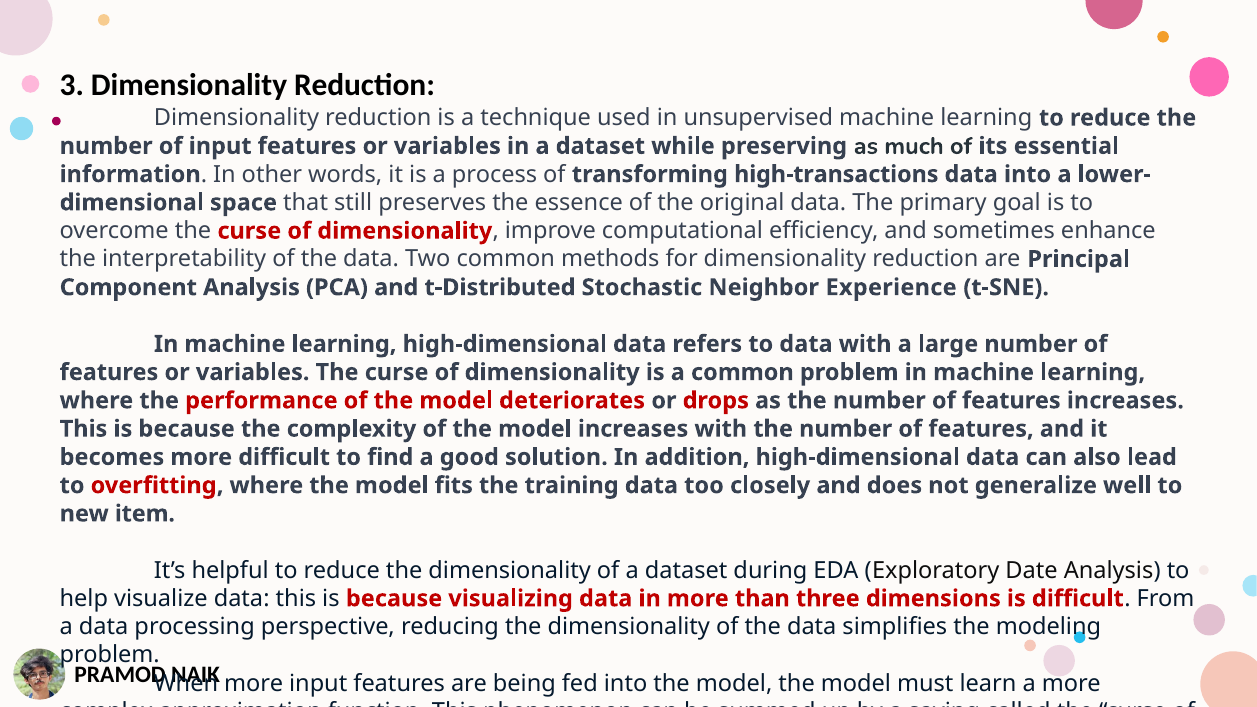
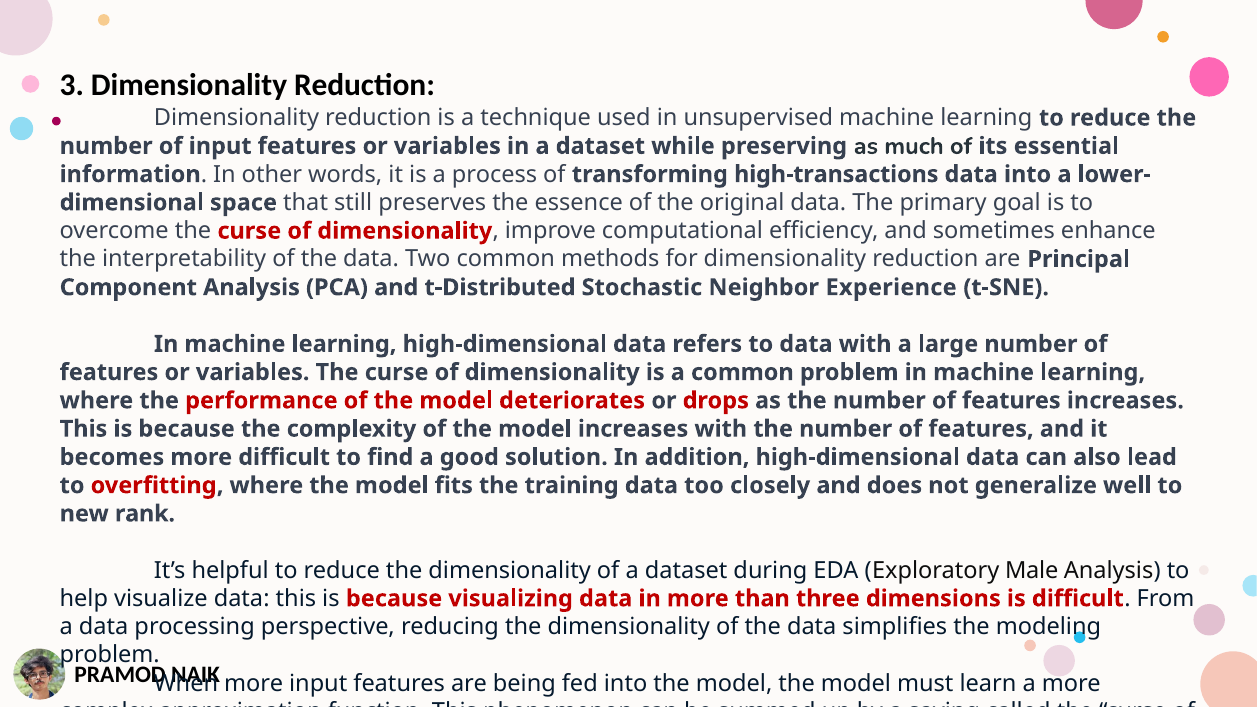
item: item -> rank
Date: Date -> Male
